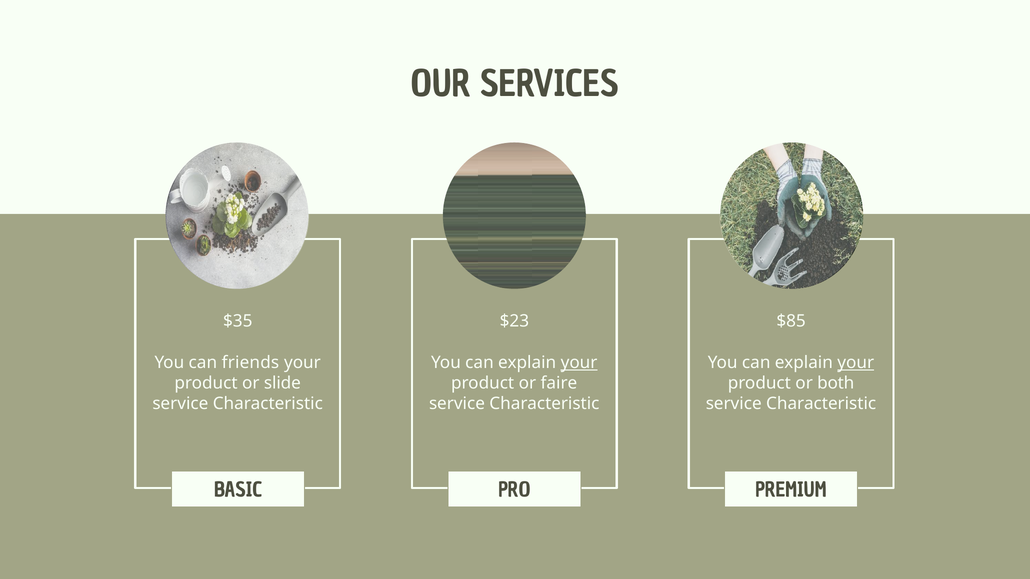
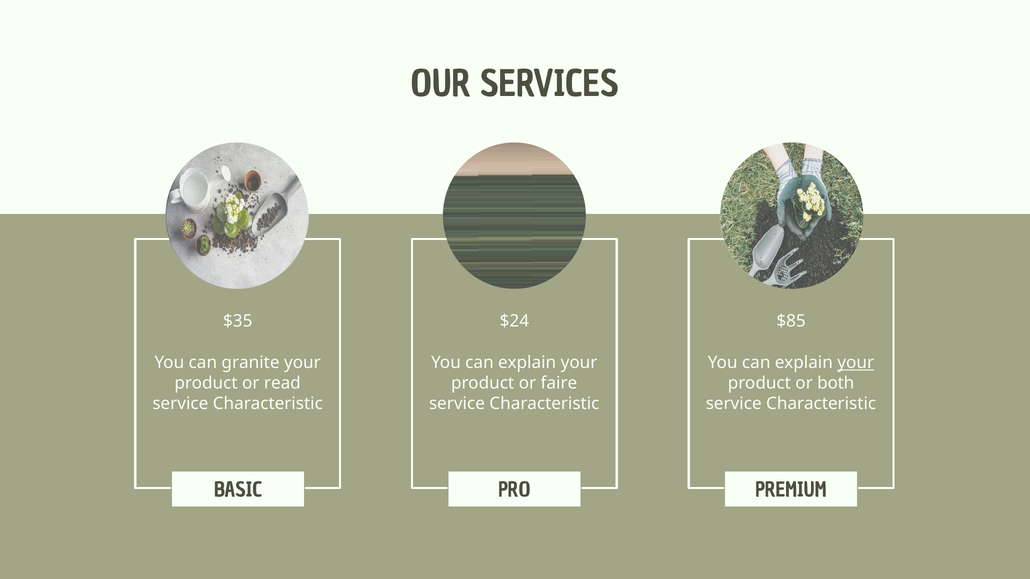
$23: $23 -> $24
friends: friends -> granite
your at (579, 363) underline: present -> none
slide: slide -> read
